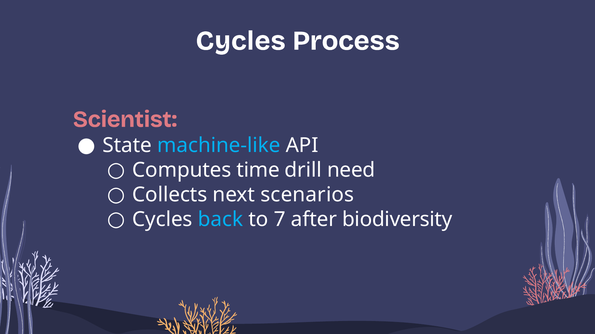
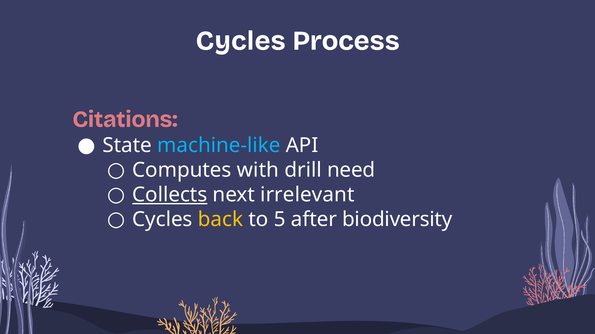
Scientist: Scientist -> Citations
time: time -> with
Collects underline: none -> present
scenarios: scenarios -> irrelevant
back colour: light blue -> yellow
7: 7 -> 5
